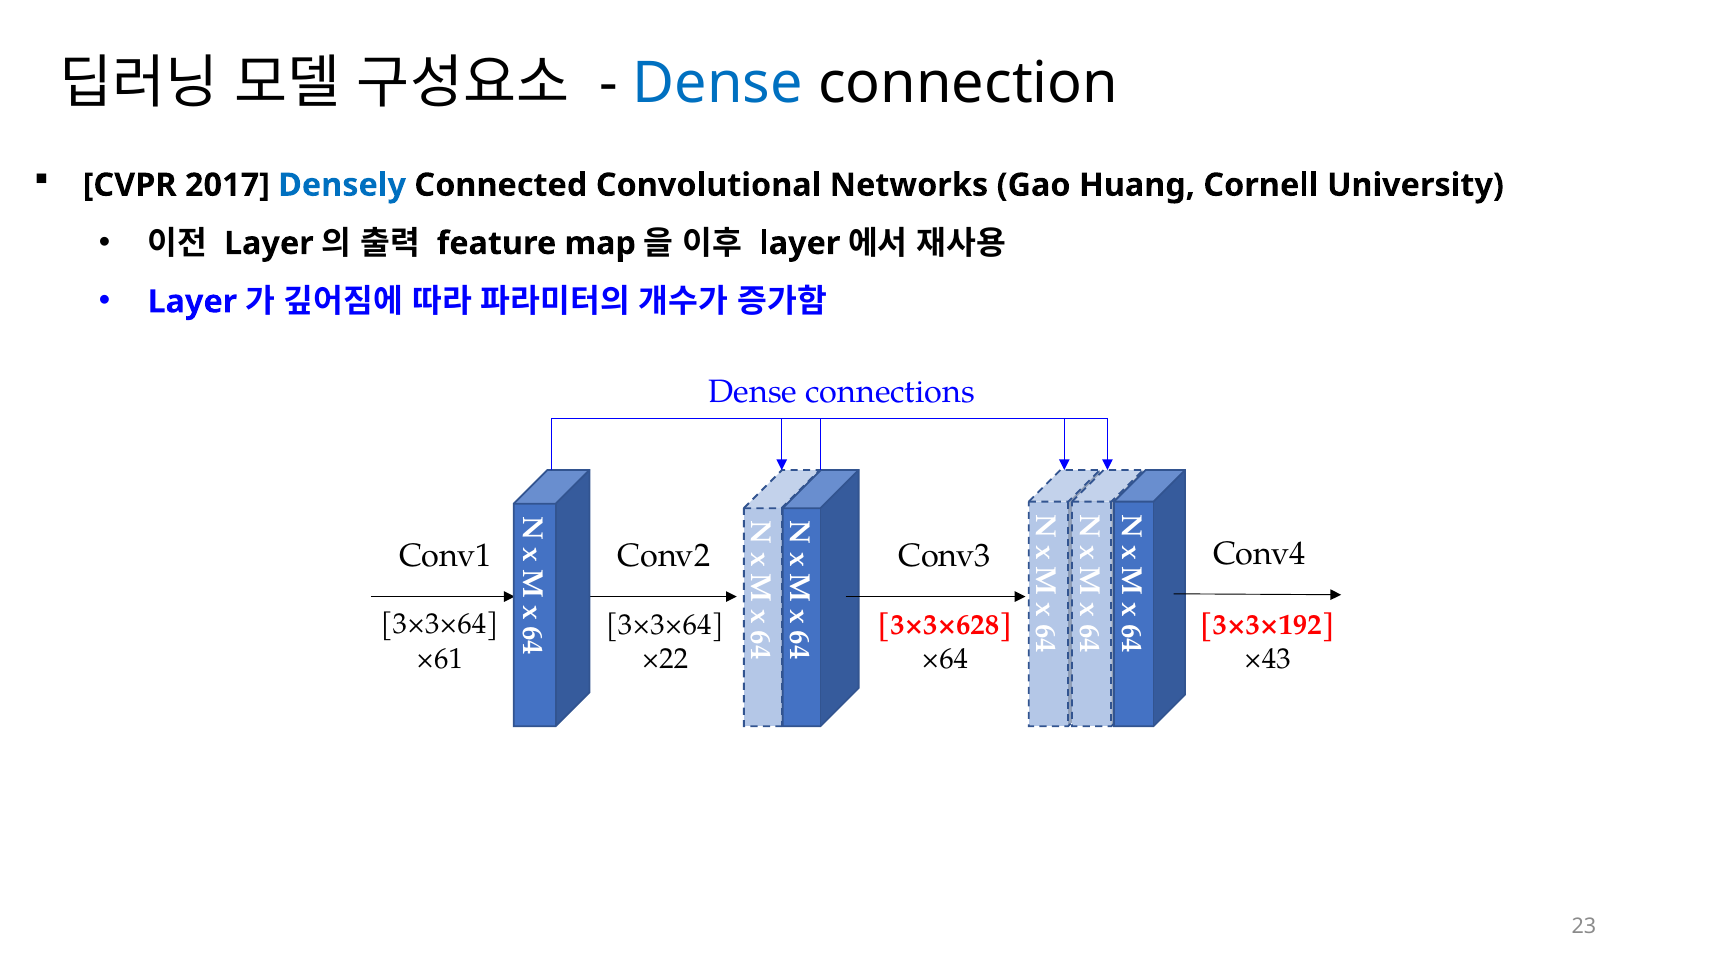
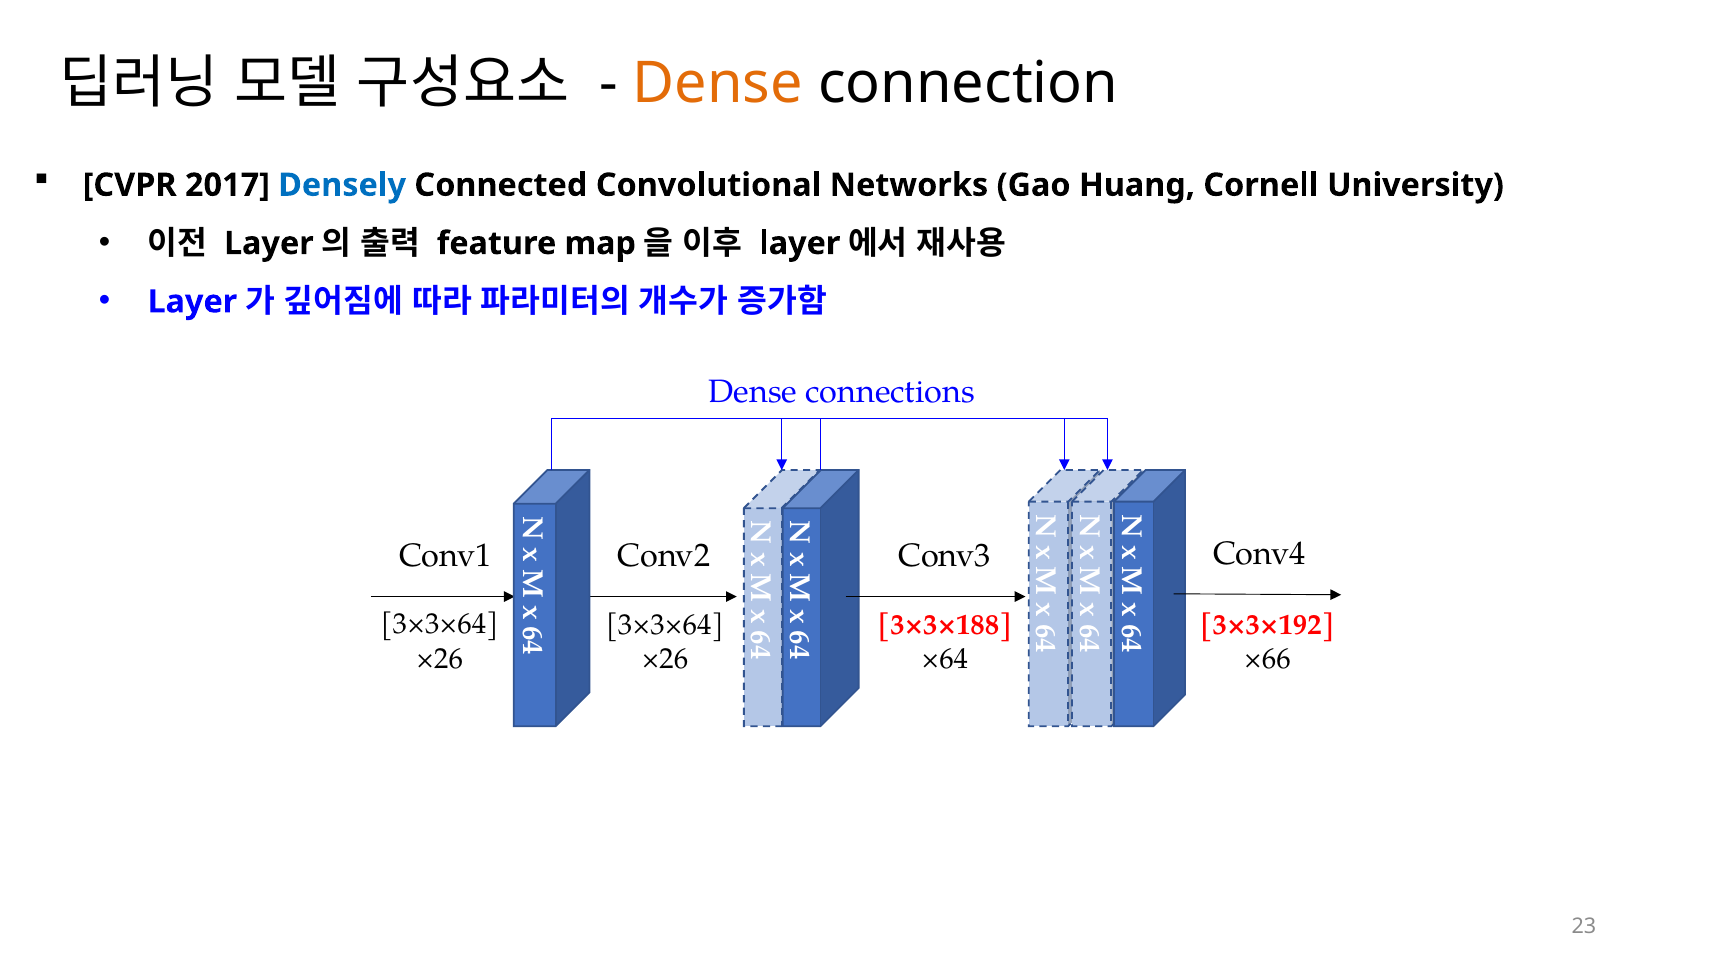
Dense at (718, 83) colour: blue -> orange
3×3×628: 3×3×628 -> 3×3×188
×61 at (440, 659): ×61 -> ×26
×22 at (665, 659): ×22 -> ×26
×43: ×43 -> ×66
